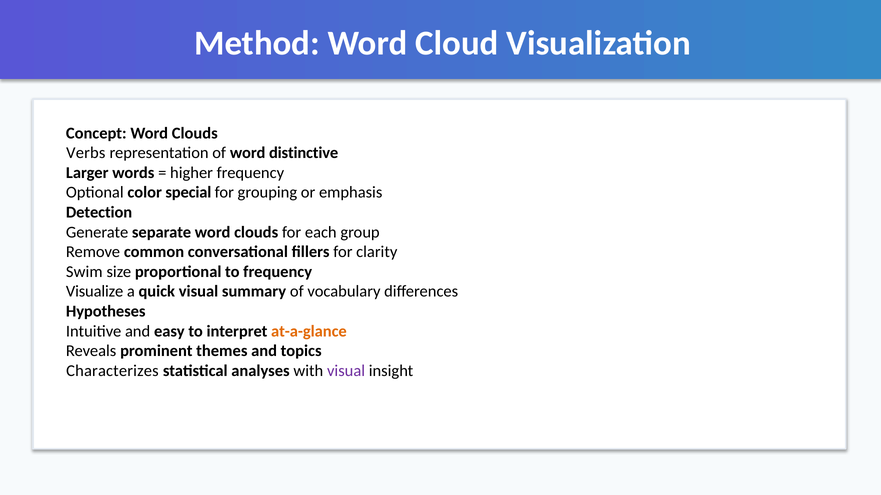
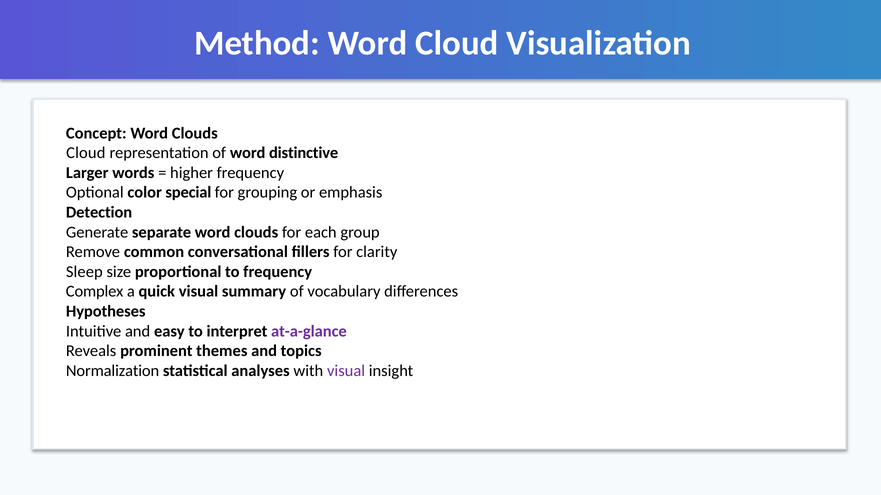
Verbs at (86, 153): Verbs -> Cloud
Swim: Swim -> Sleep
Visualize: Visualize -> Complex
at-a-glance colour: orange -> purple
Characterizes: Characterizes -> Normalization
